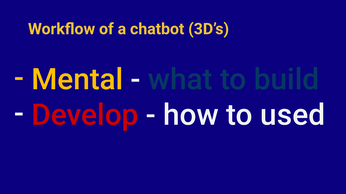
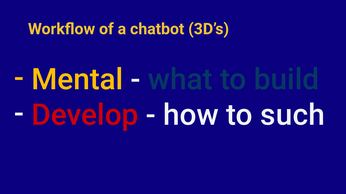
used: used -> such
